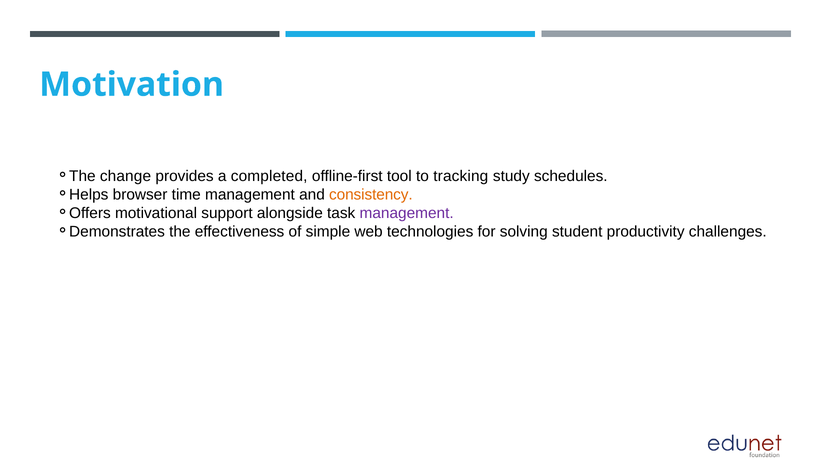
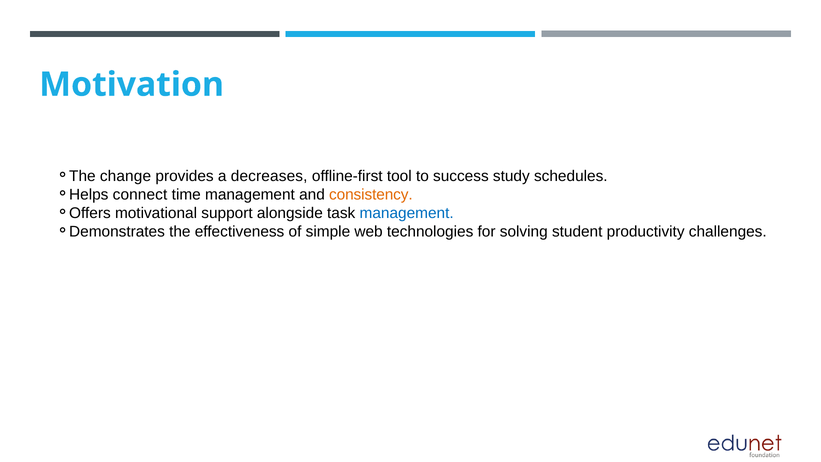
completed: completed -> decreases
tracking: tracking -> success
browser: browser -> connect
management at (407, 213) colour: purple -> blue
